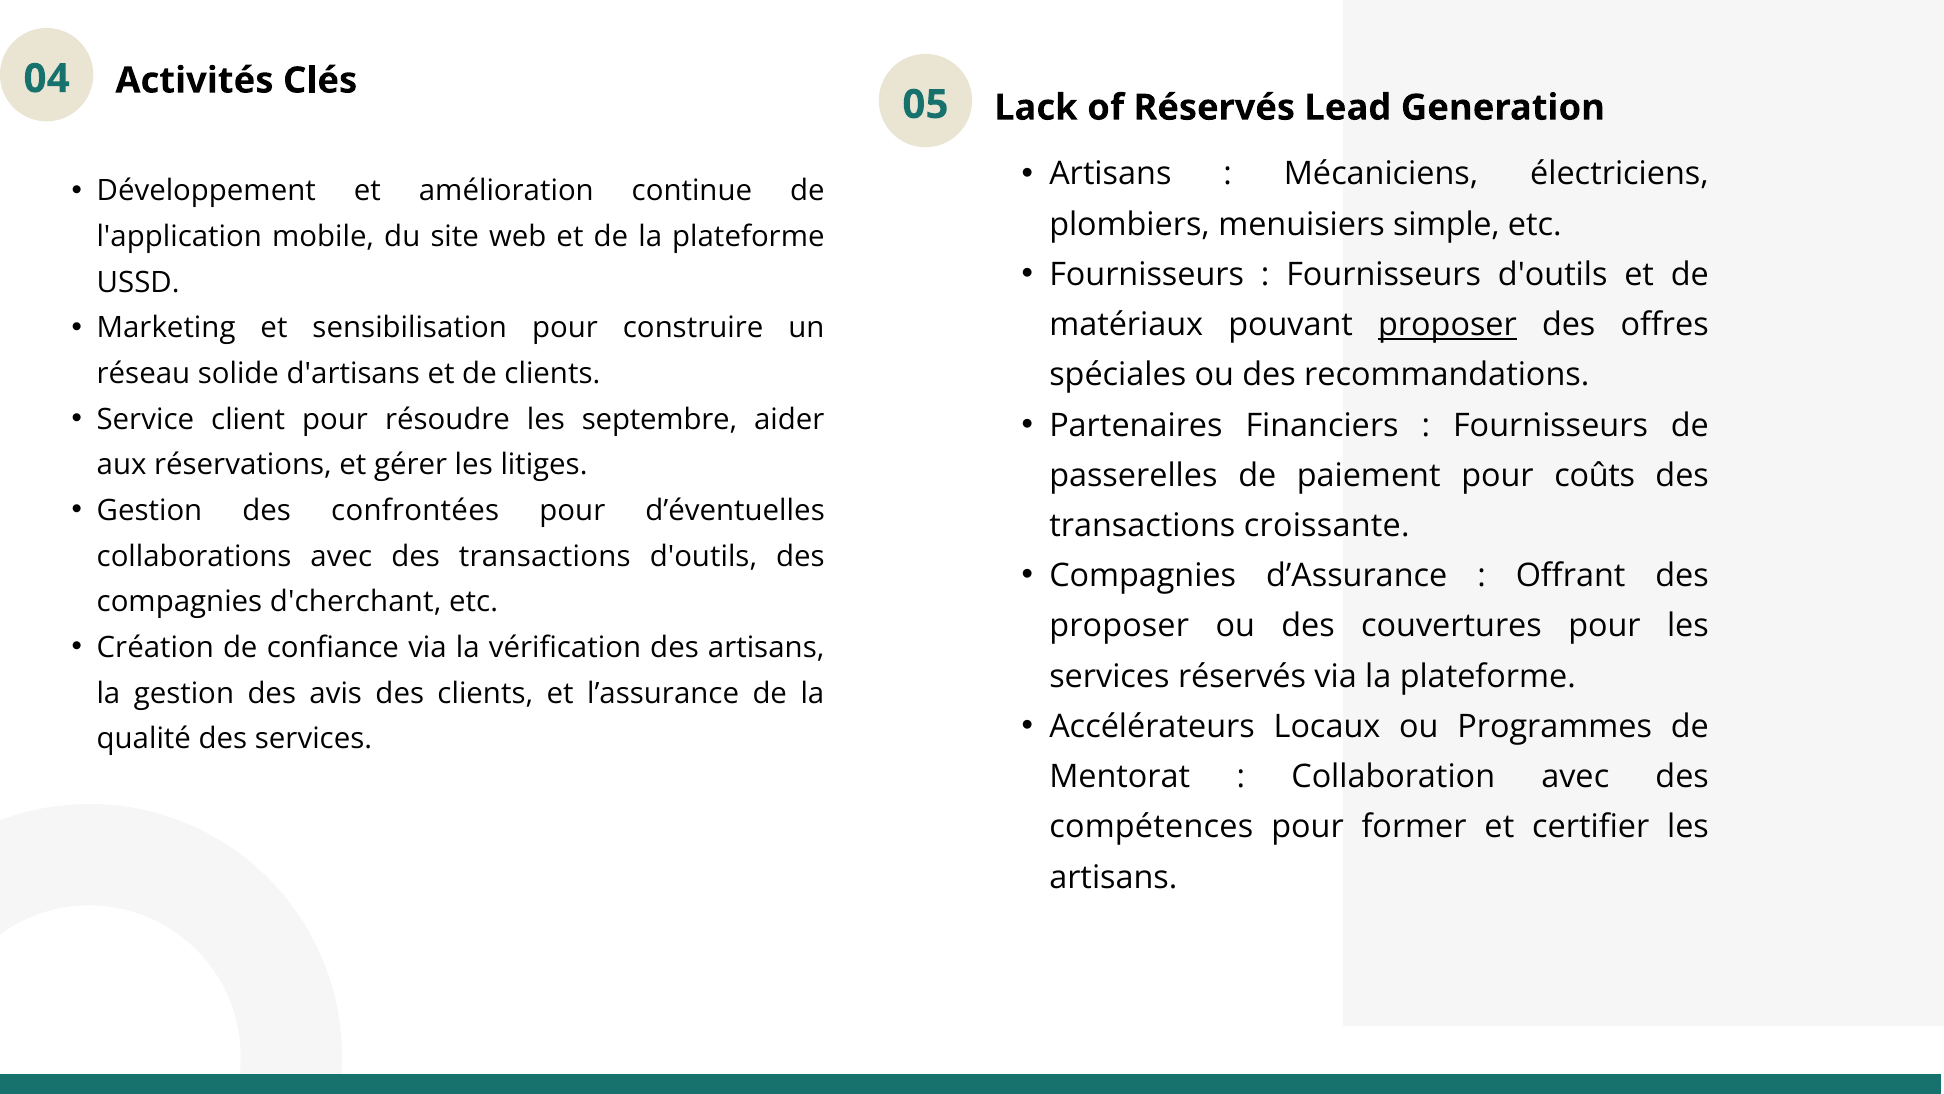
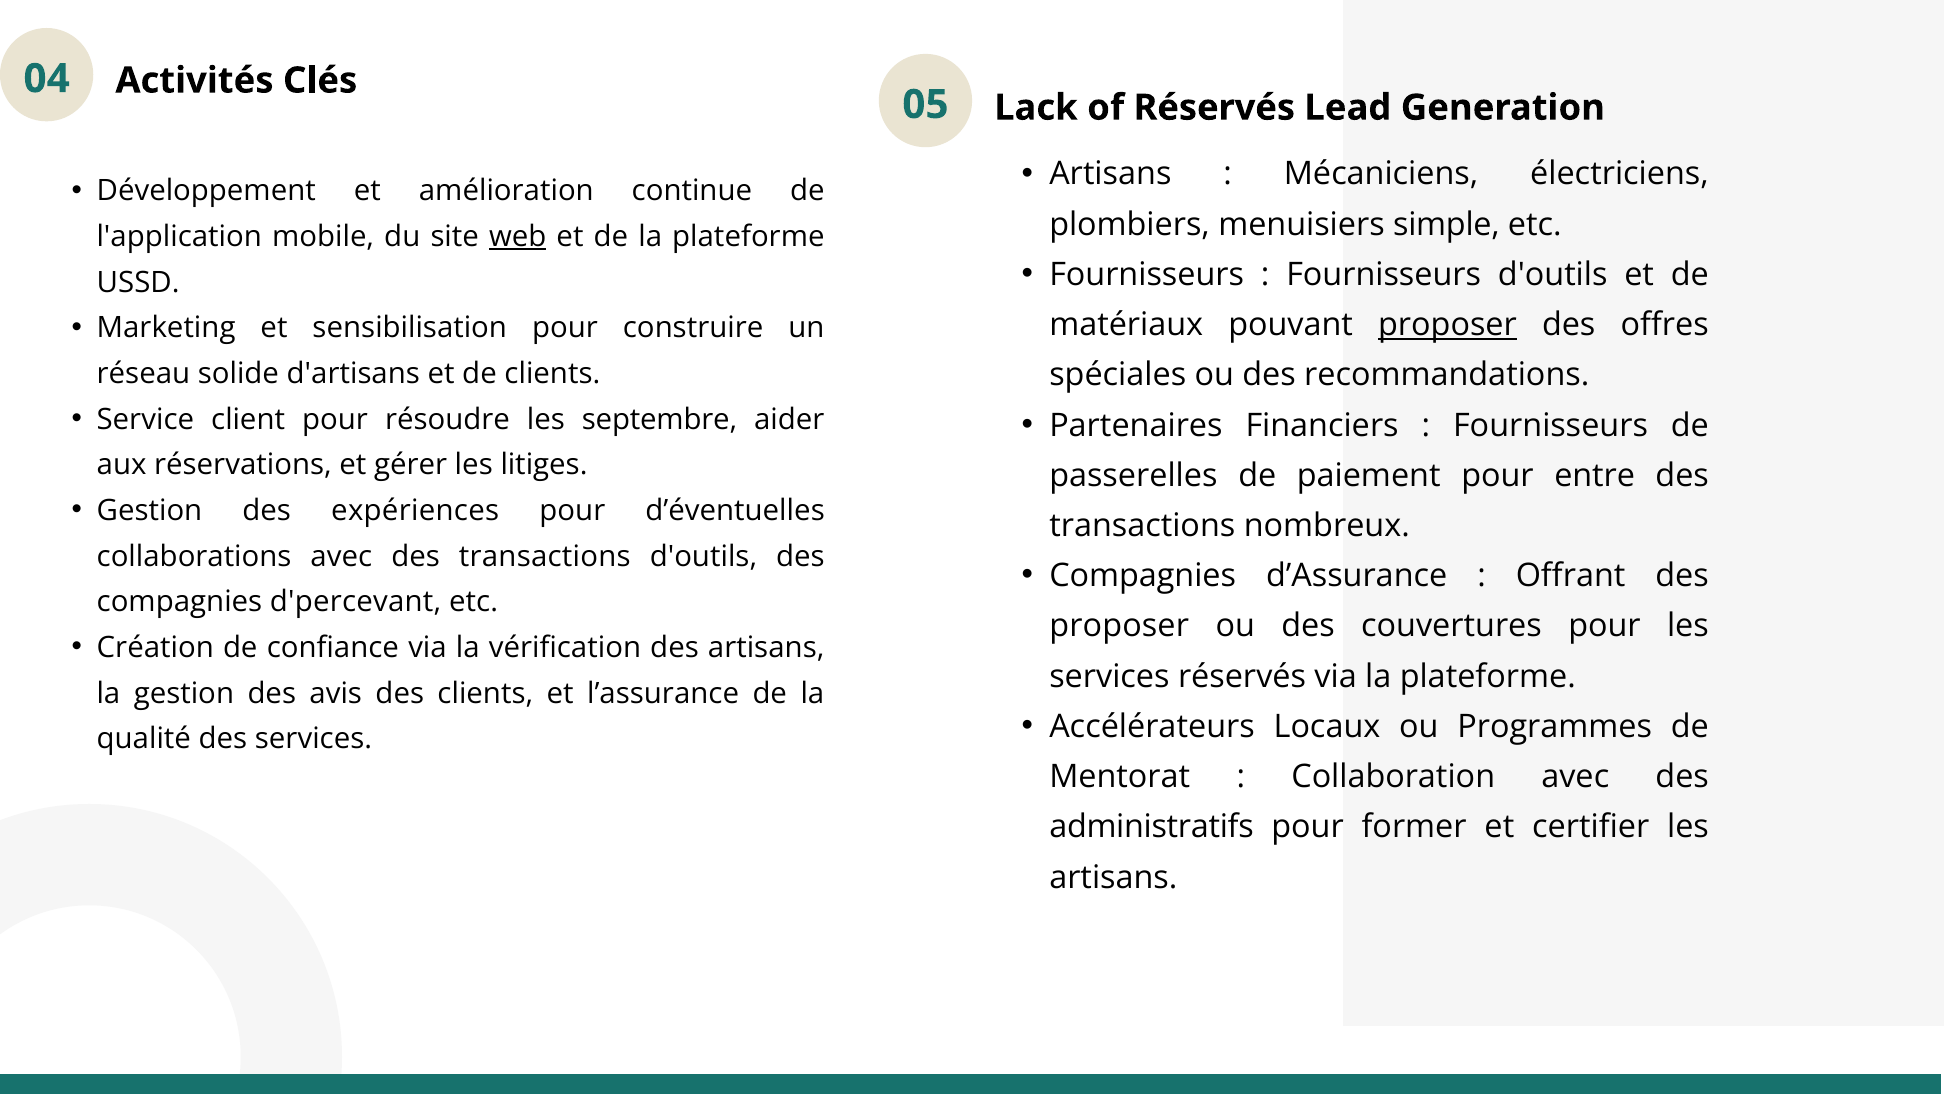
web underline: none -> present
coûts: coûts -> entre
confrontées: confrontées -> expériences
croissante: croissante -> nombreux
d'cherchant: d'cherchant -> d'percevant
compétences: compétences -> administratifs
